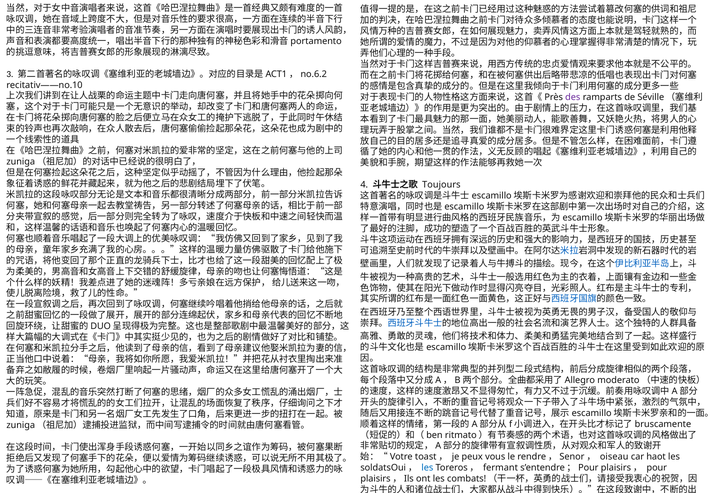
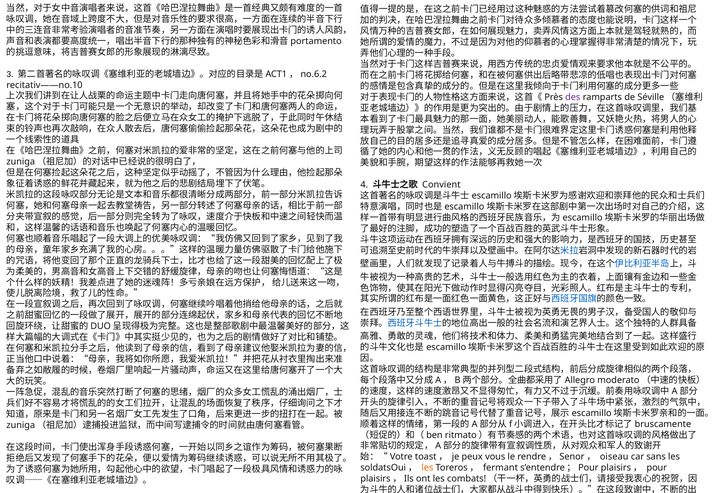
Toujours: Toujours -> Convient
haot: haot -> sans
les at (427, 468) colour: blue -> orange
